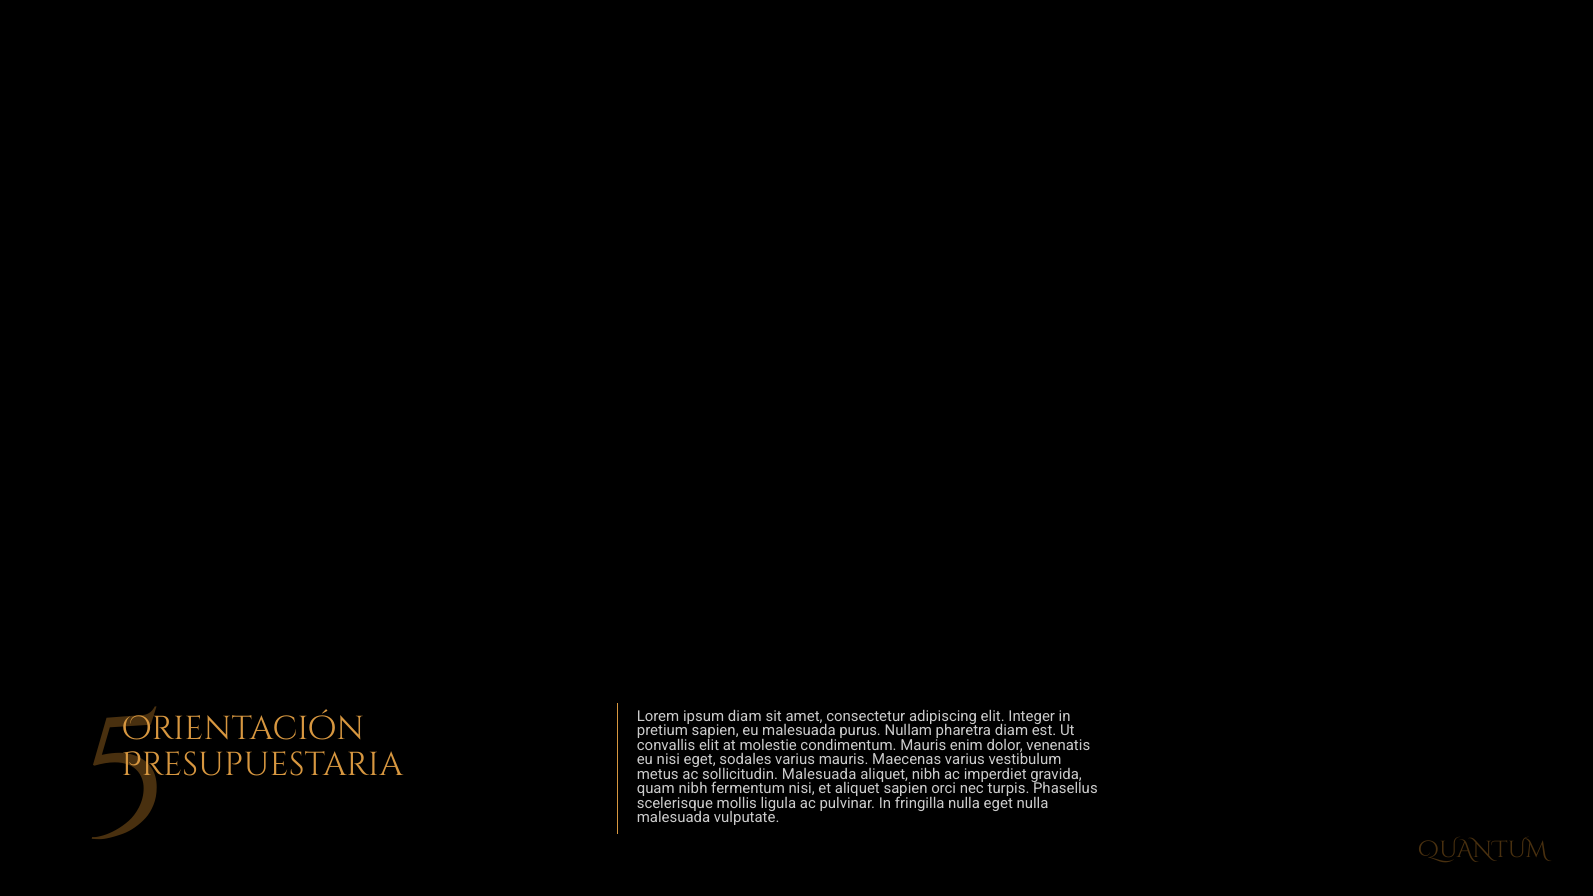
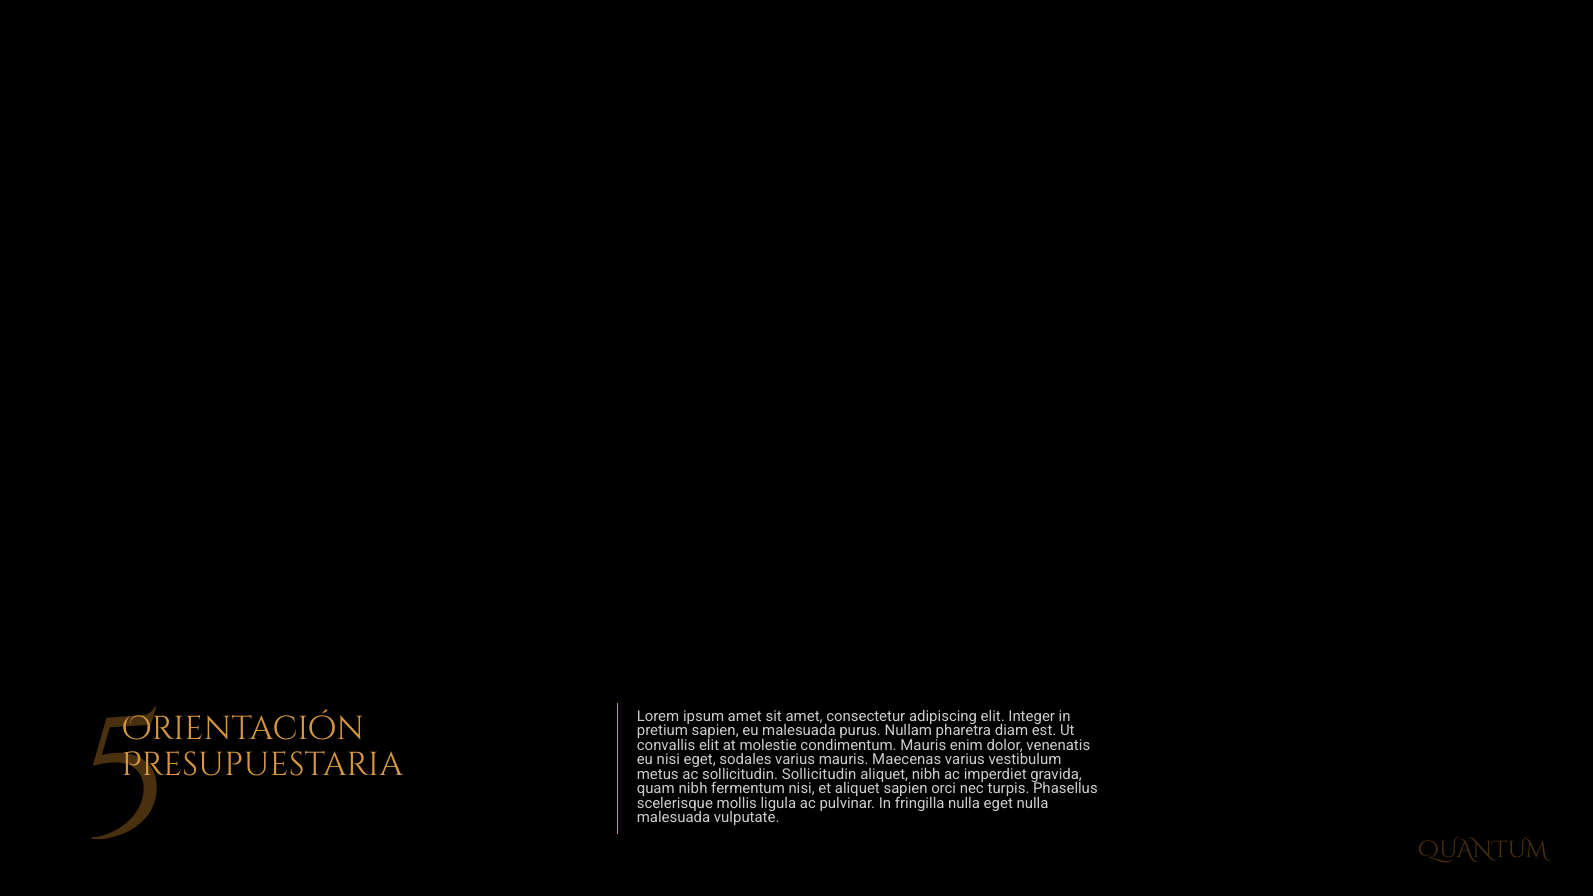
ipsum diam: diam -> amet
sollicitudin Malesuada: Malesuada -> Sollicitudin
